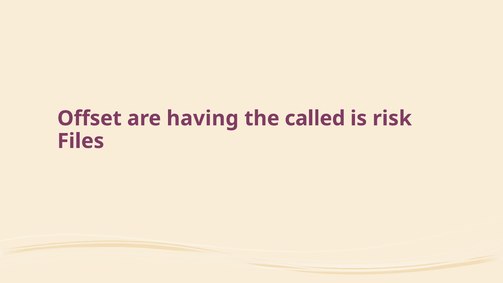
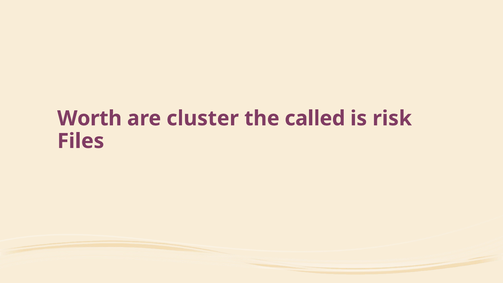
Offset: Offset -> Worth
having: having -> cluster
